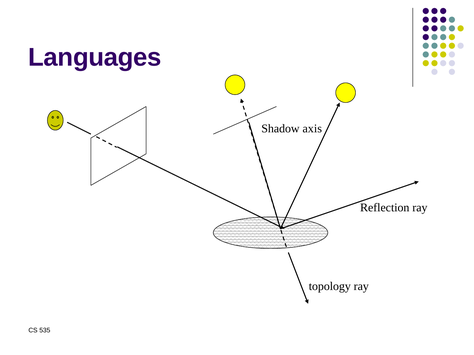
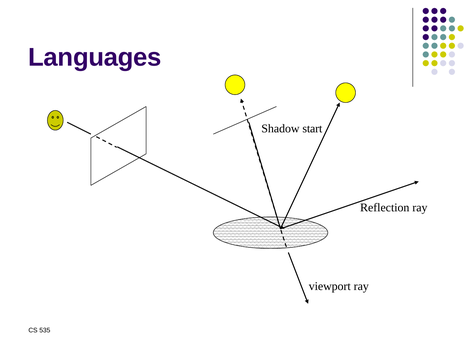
axis: axis -> start
topology: topology -> viewport
